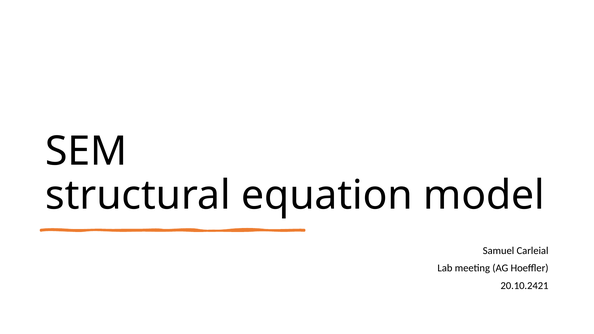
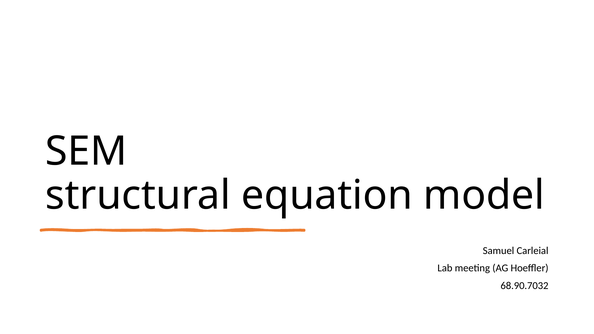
20.10.2421: 20.10.2421 -> 68.90.7032
